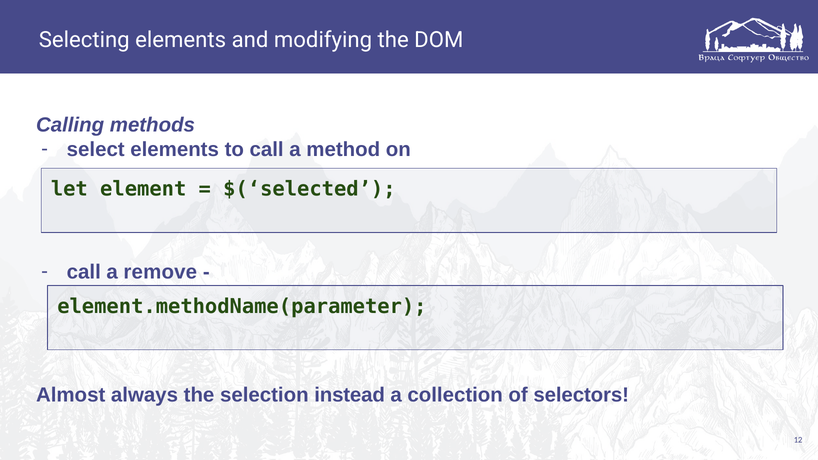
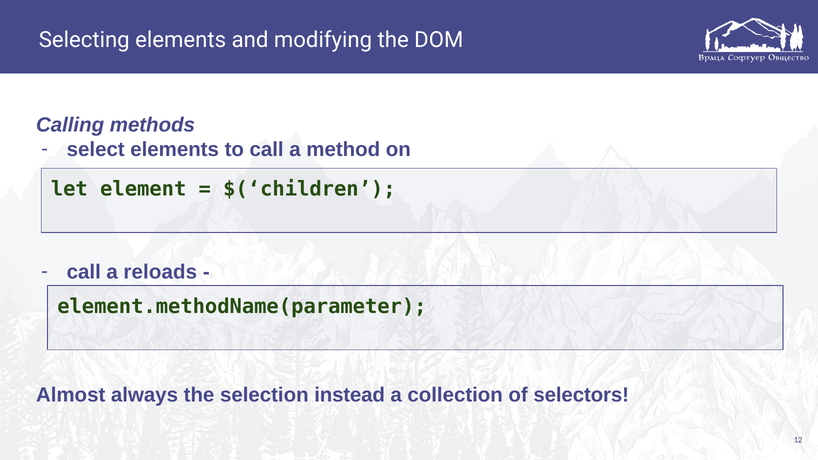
$(‘selected: $(‘selected -> $(‘children
remove: remove -> reloads
